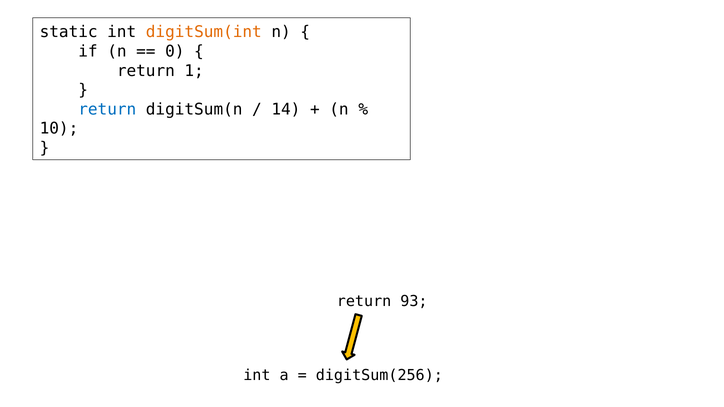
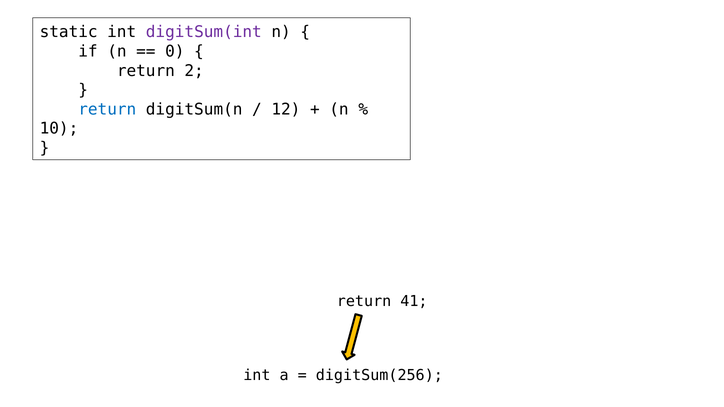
digitSum(int colour: orange -> purple
1: 1 -> 2
14: 14 -> 12
93: 93 -> 41
